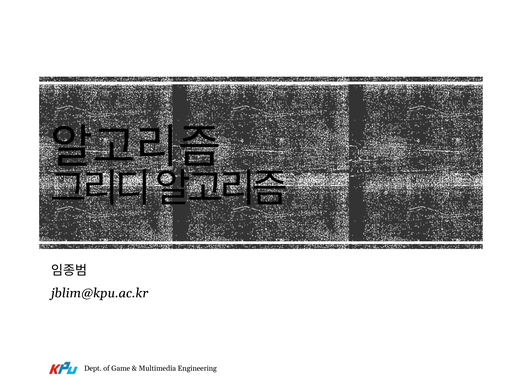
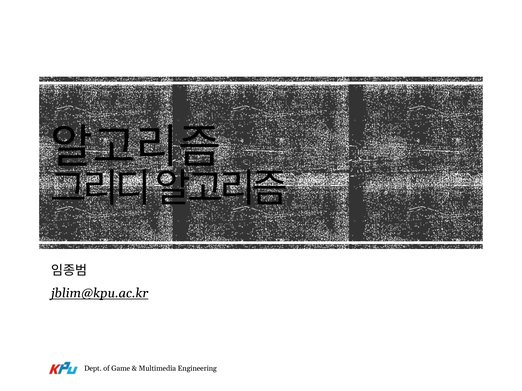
jblim@kpu.ac.kr underline: none -> present
